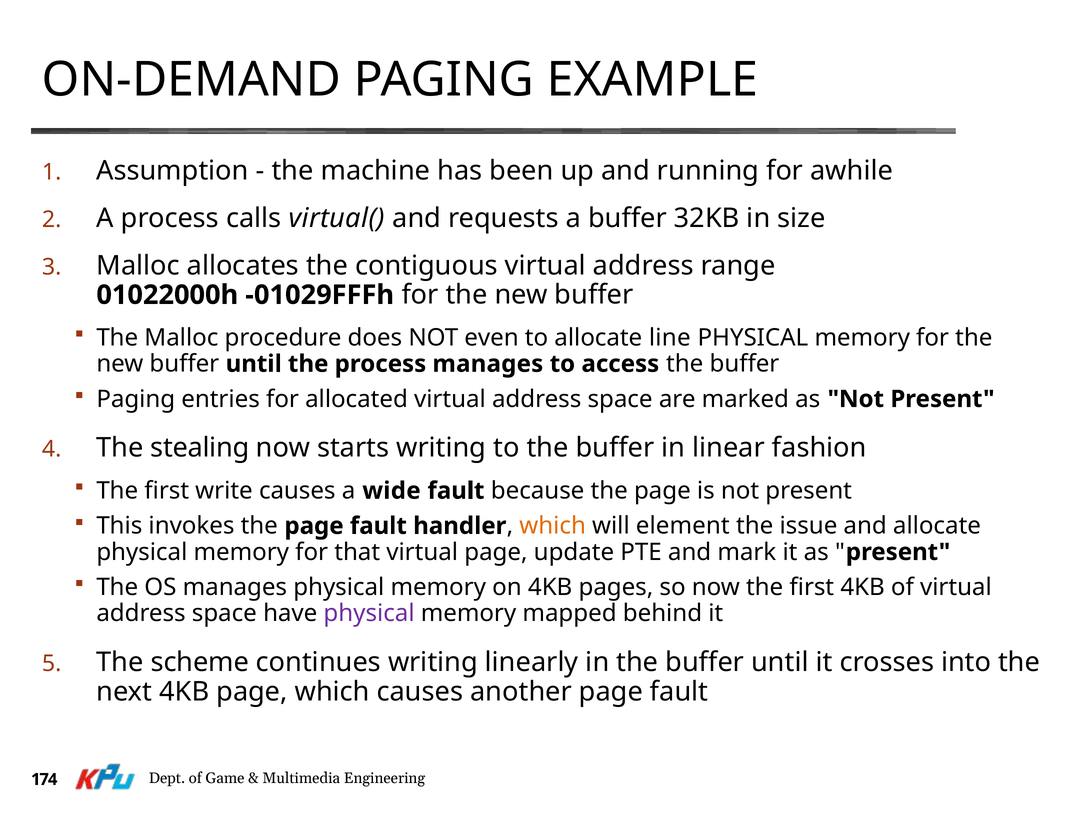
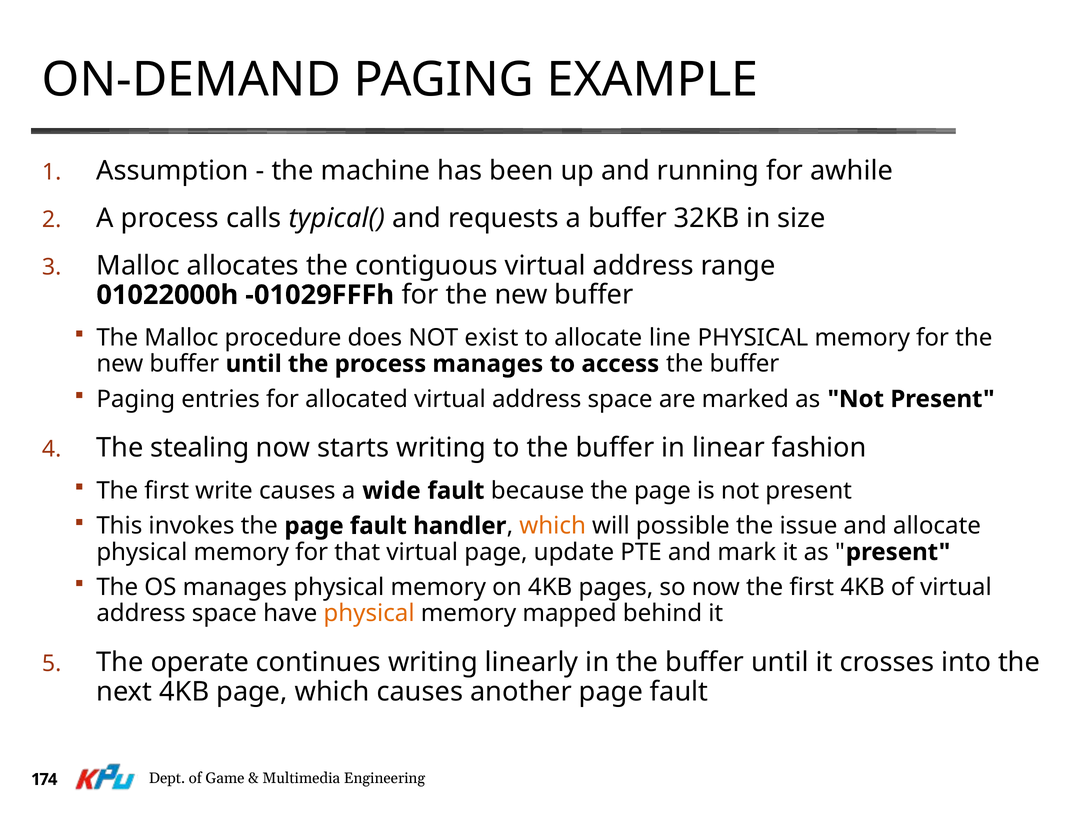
virtual(: virtual( -> typical(
even: even -> exist
element: element -> possible
physical at (369, 613) colour: purple -> orange
scheme: scheme -> operate
